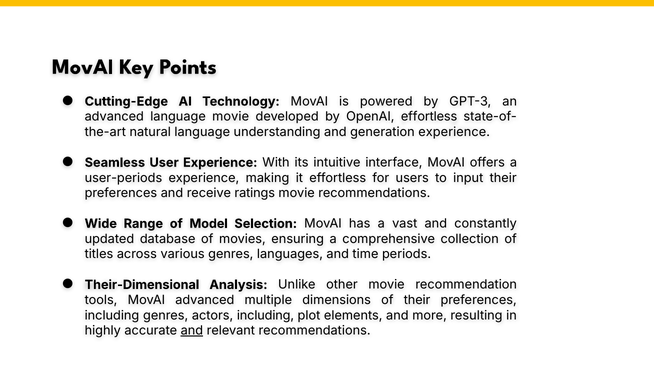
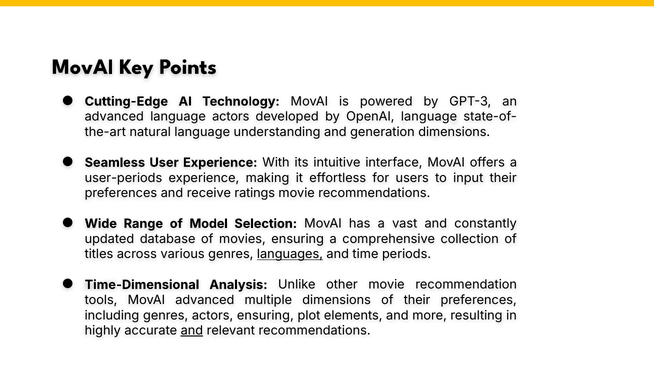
language movie: movie -> actors
OpenAI effortless: effortless -> language
generation experience: experience -> dimensions
languages underline: none -> present
Their-Dimensional: Their-Dimensional -> Time-Dimensional
actors including: including -> ensuring
